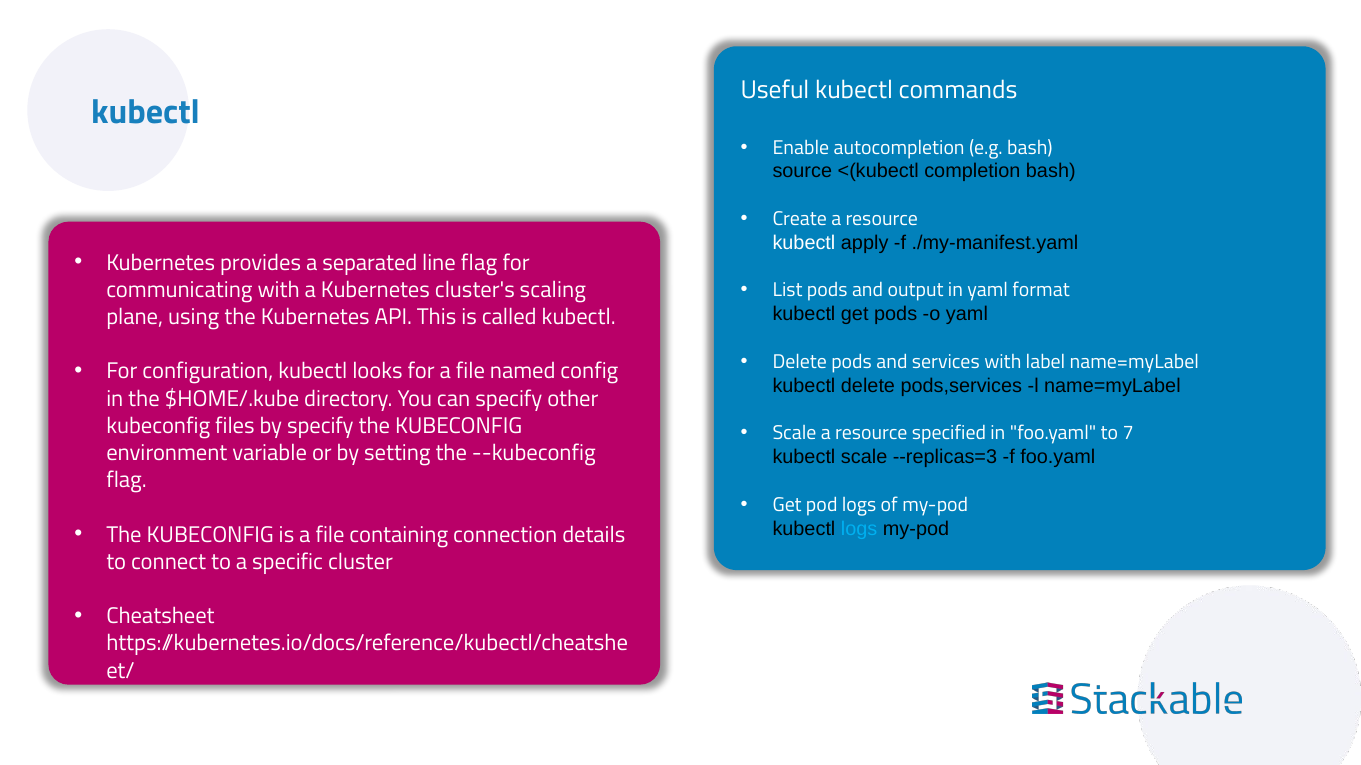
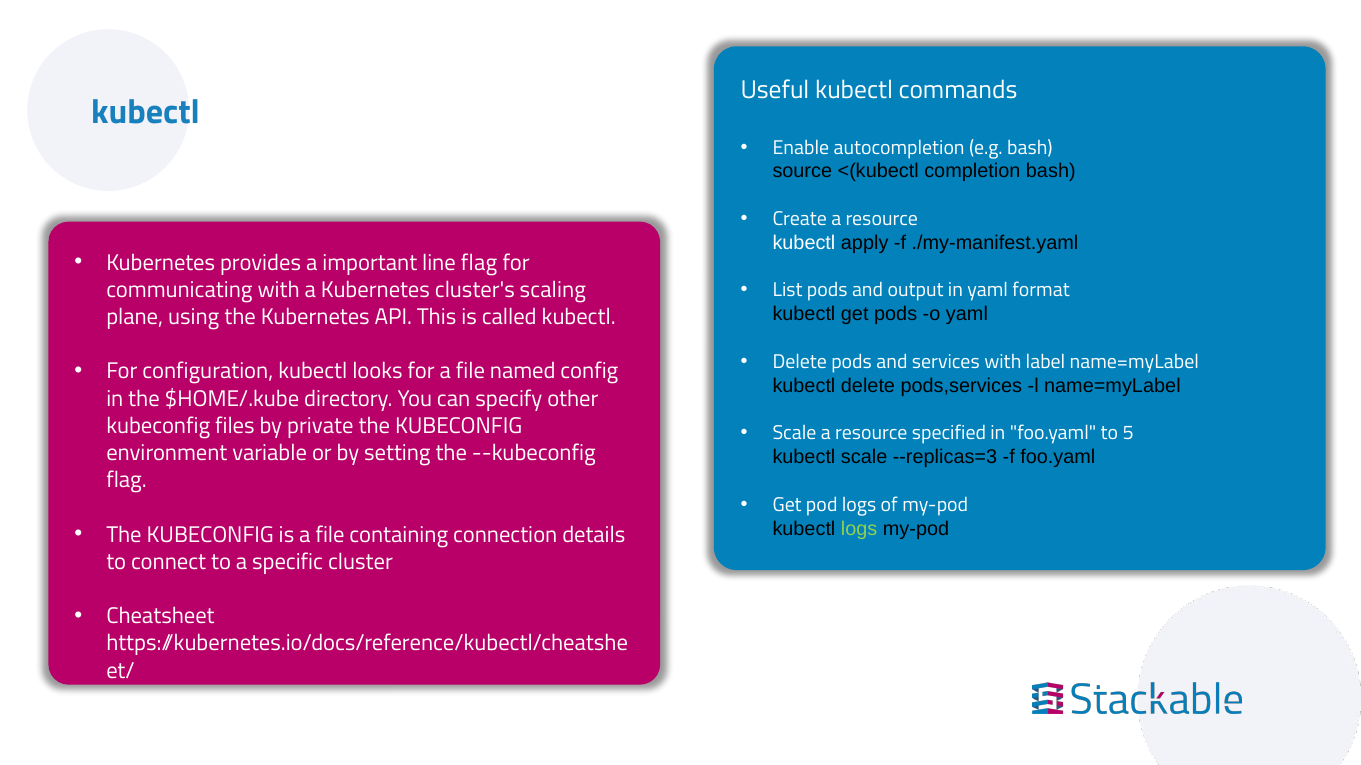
separated: separated -> important
by specify: specify -> private
7: 7 -> 5
logs at (859, 529) colour: light blue -> light green
